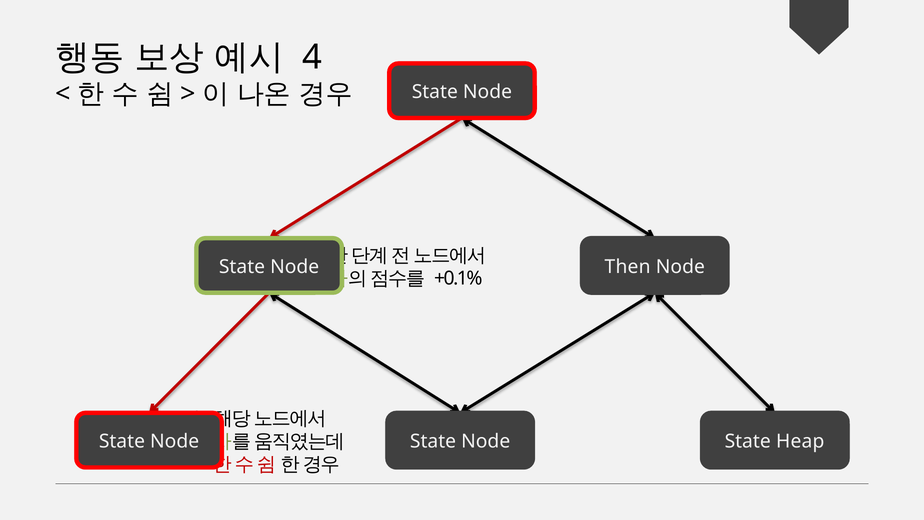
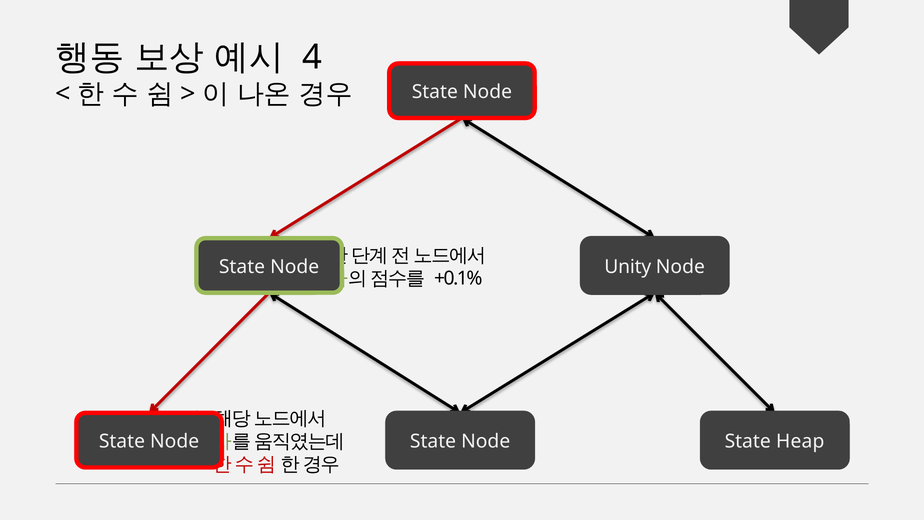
Then: Then -> Unity
